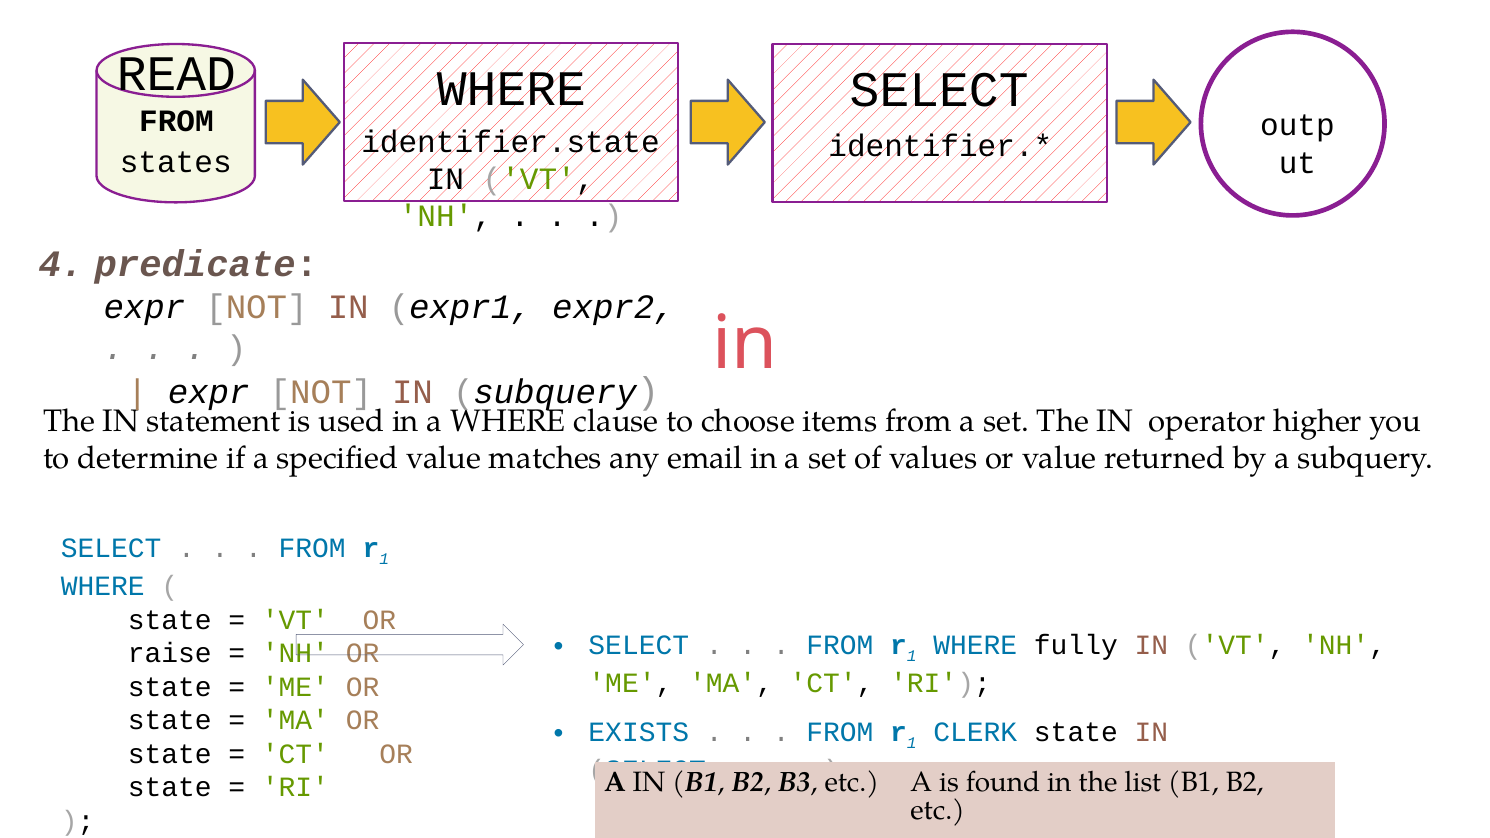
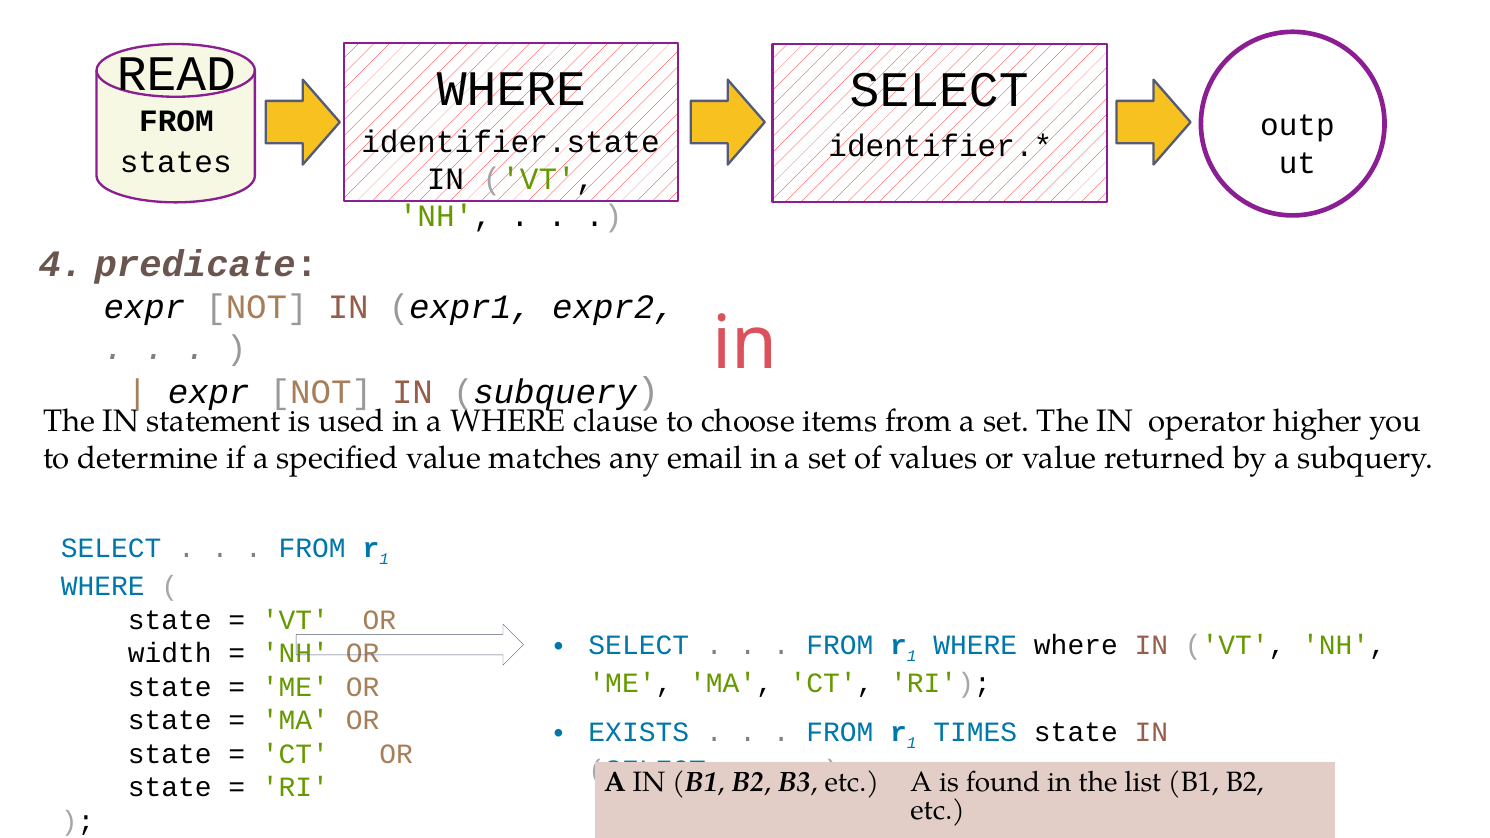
WHERE fully: fully -> where
raise: raise -> width
CLERK: CLERK -> TIMES
